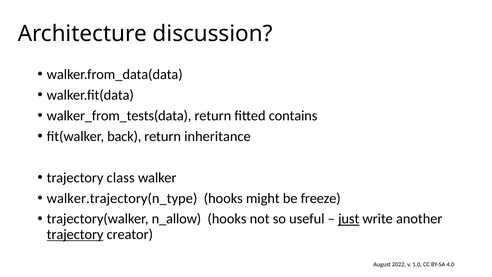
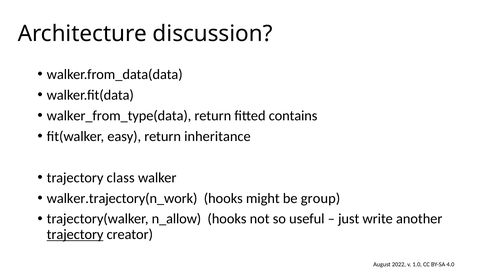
walker_from_tests(data: walker_from_tests(data -> walker_from_type(data
back: back -> easy
walker.trajectory(n_type: walker.trajectory(n_type -> walker.trajectory(n_work
freeze: freeze -> group
just underline: present -> none
